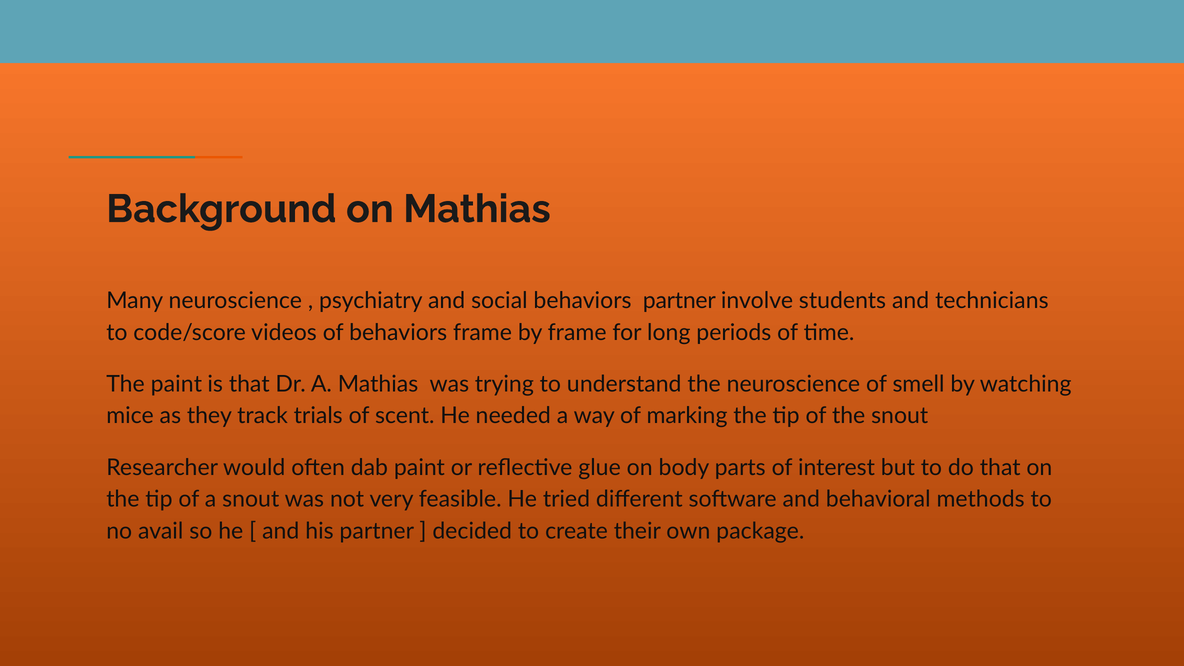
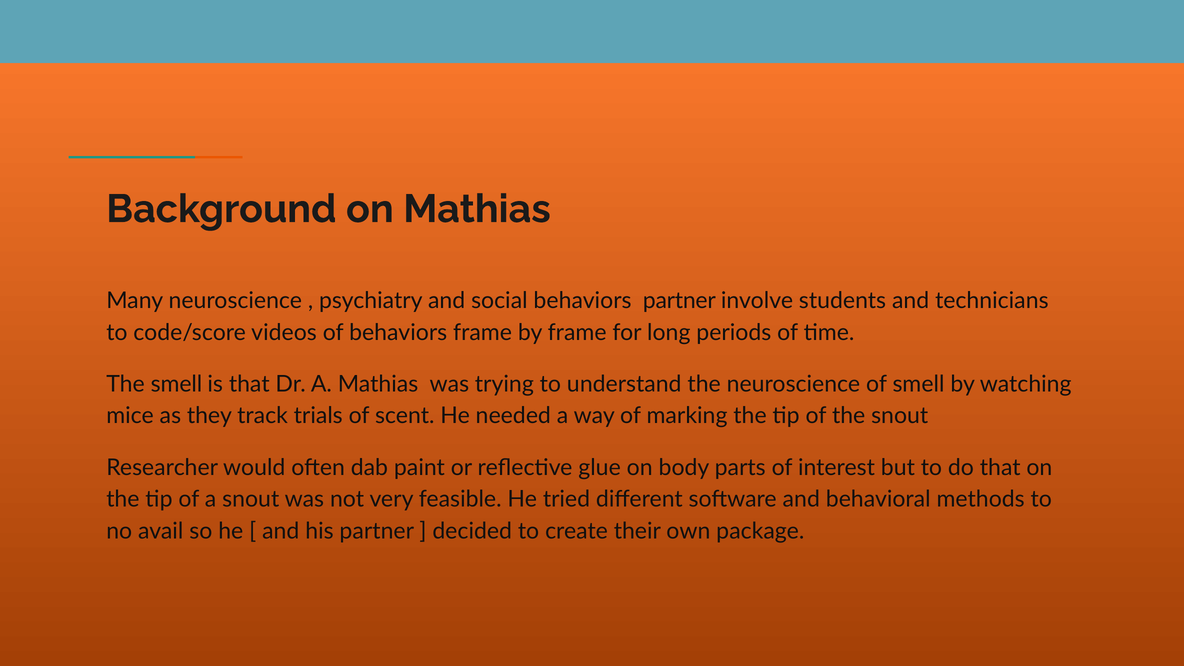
The paint: paint -> smell
